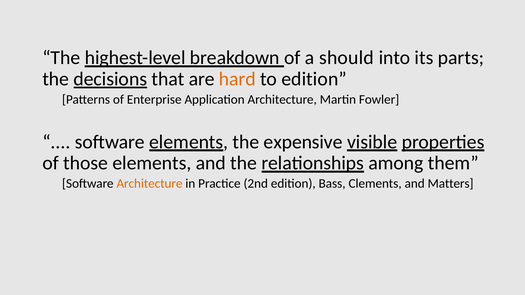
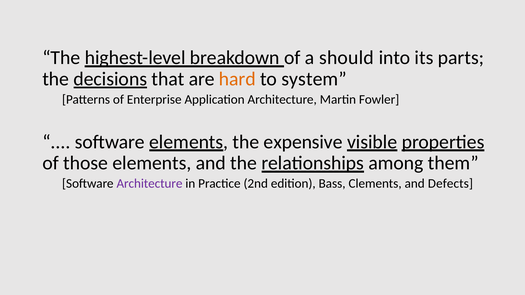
to edition: edition -> system
Architecture at (149, 184) colour: orange -> purple
Matters: Matters -> Defects
